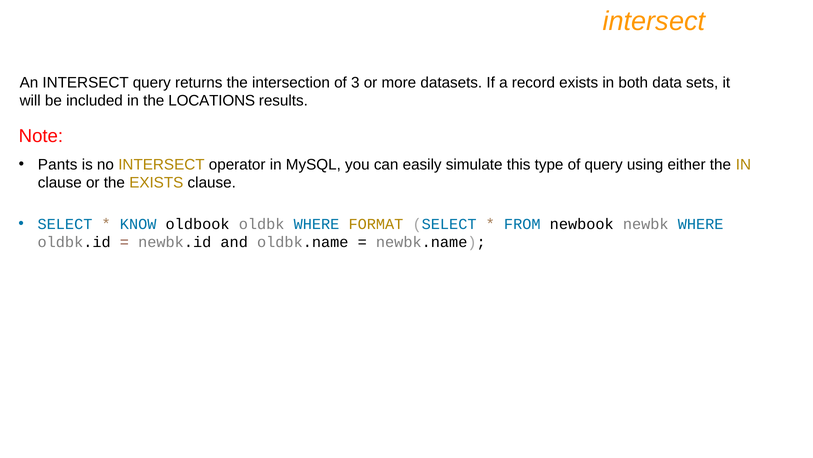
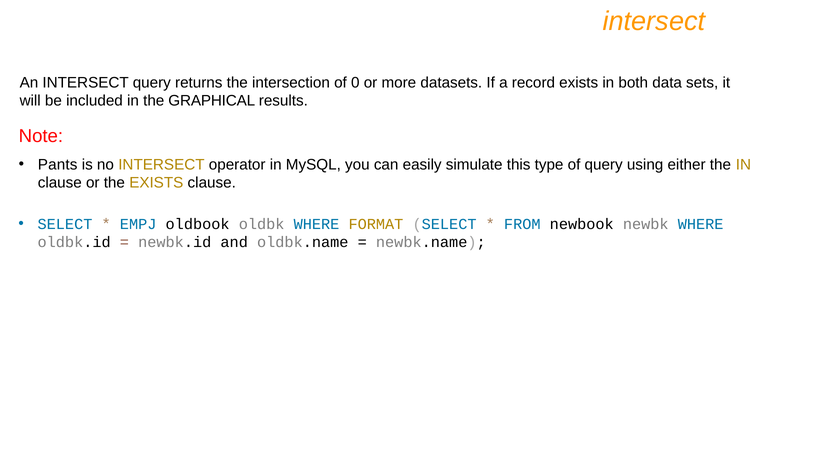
3: 3 -> 0
LOCATIONS: LOCATIONS -> GRAPHICAL
KNOW: KNOW -> EMPJ
